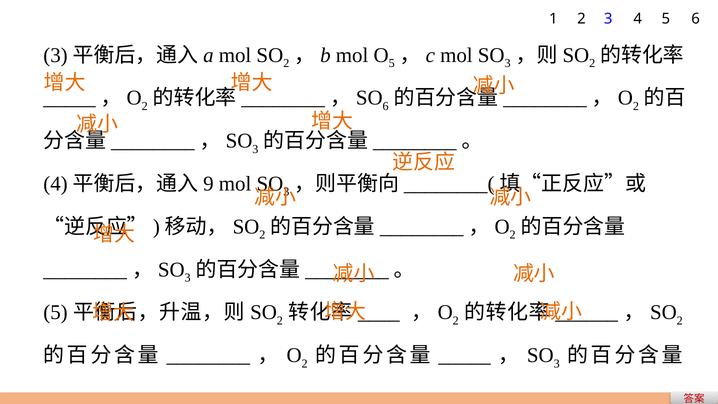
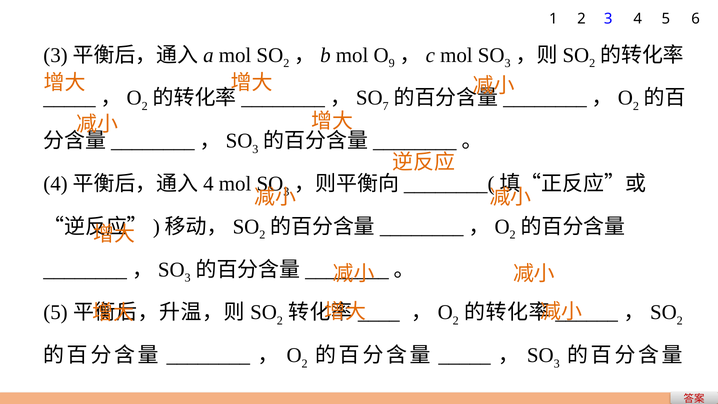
5 at (392, 63): 5 -> 9
6 at (386, 106): 6 -> 7
9 at (208, 184): 9 -> 4
